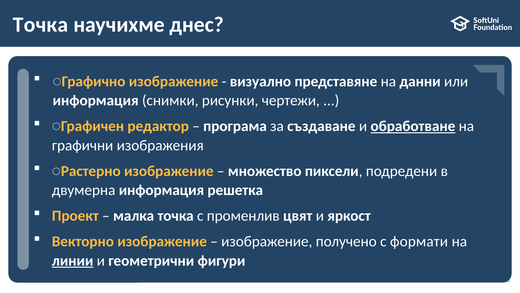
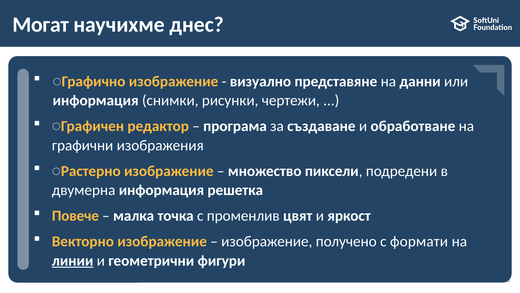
Точка at (41, 25): Точка -> Могат
обработване underline: present -> none
Проект: Проект -> Повече
